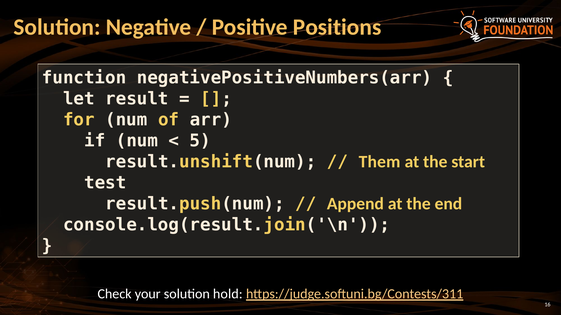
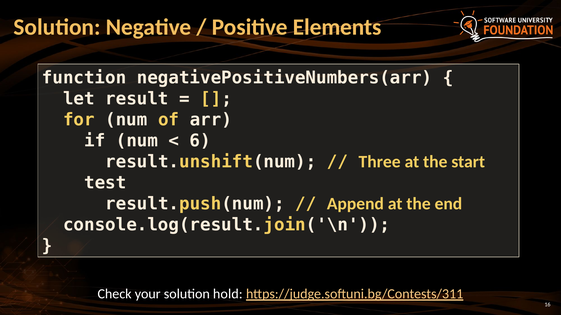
Positions: Positions -> Elements
5: 5 -> 6
Them: Them -> Three
